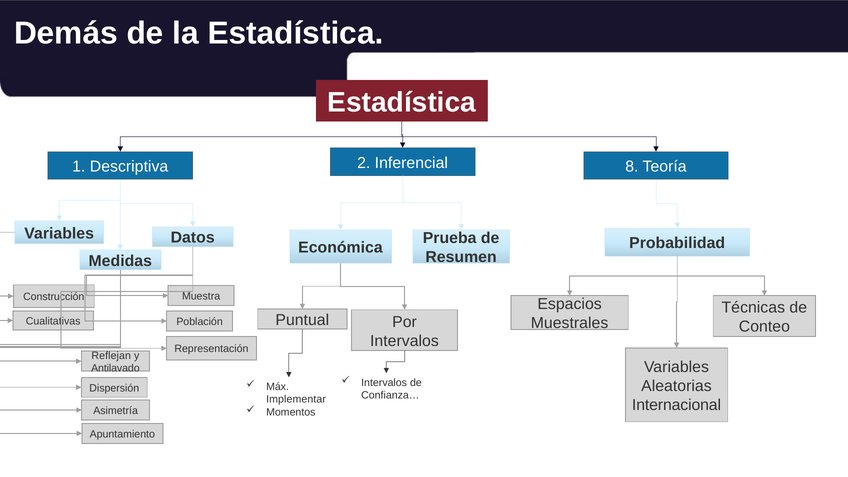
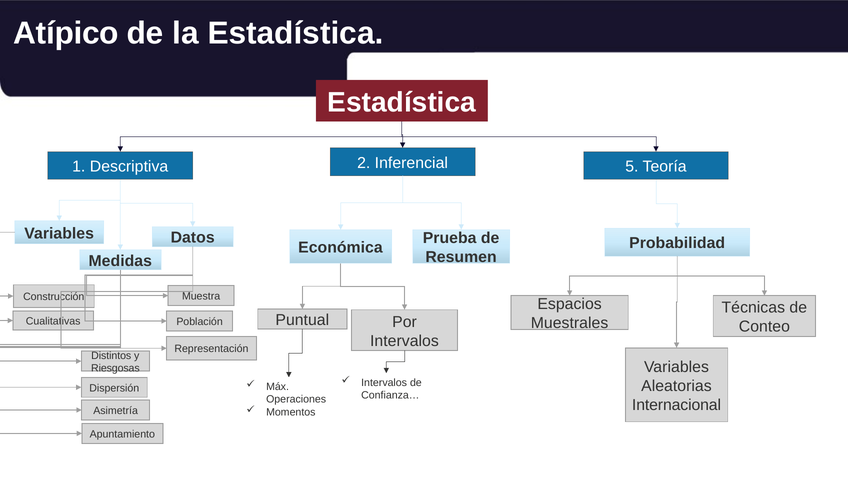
Demás: Demás -> Atípico
8: 8 -> 5
Reflejan: Reflejan -> Distintos
Antilavado: Antilavado -> Riesgosas
Implementar: Implementar -> Operaciones
